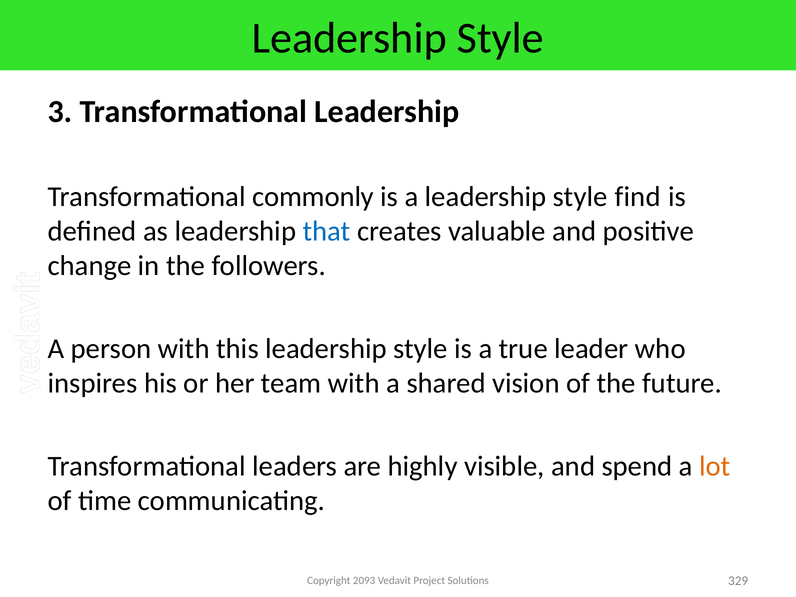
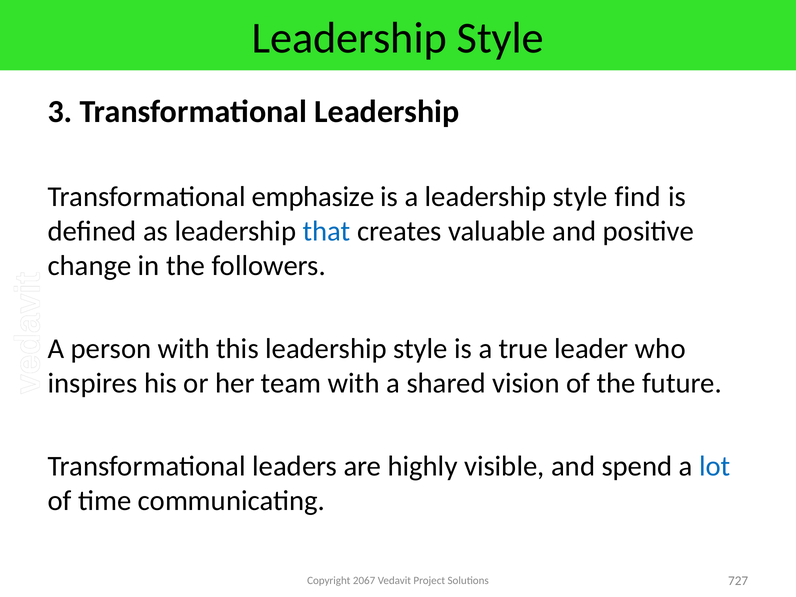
commonly: commonly -> emphasize
lot colour: orange -> blue
2093: 2093 -> 2067
329: 329 -> 727
